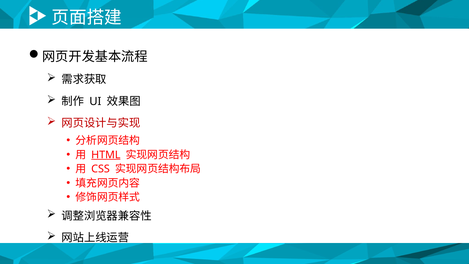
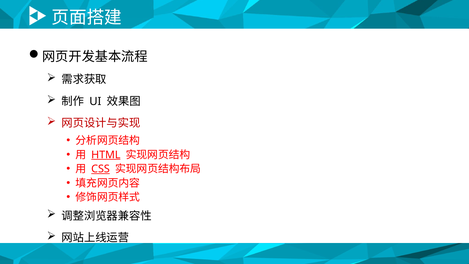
CSS underline: none -> present
